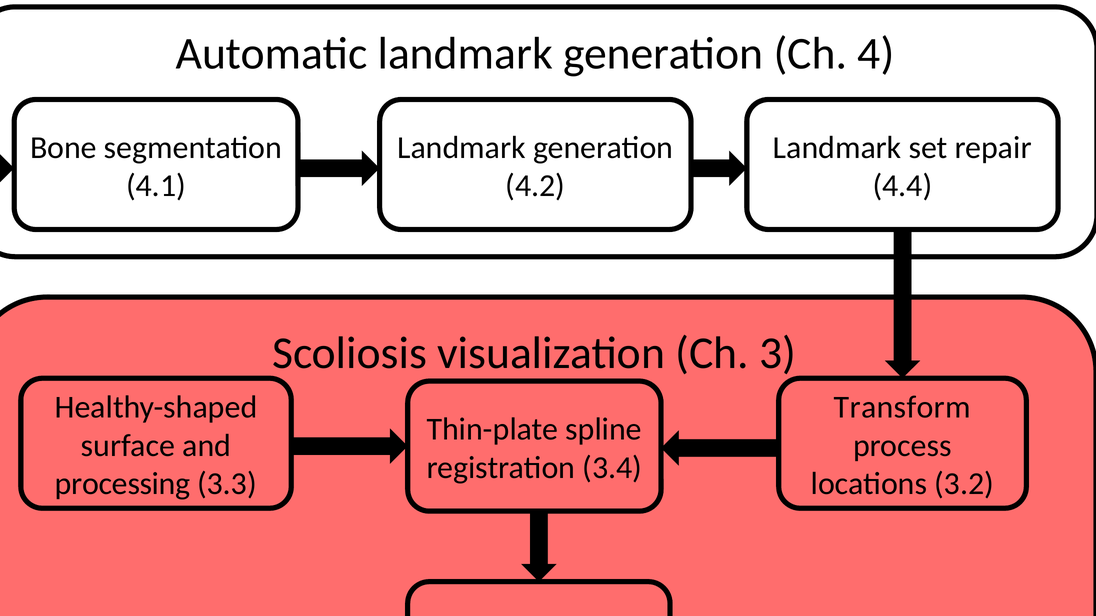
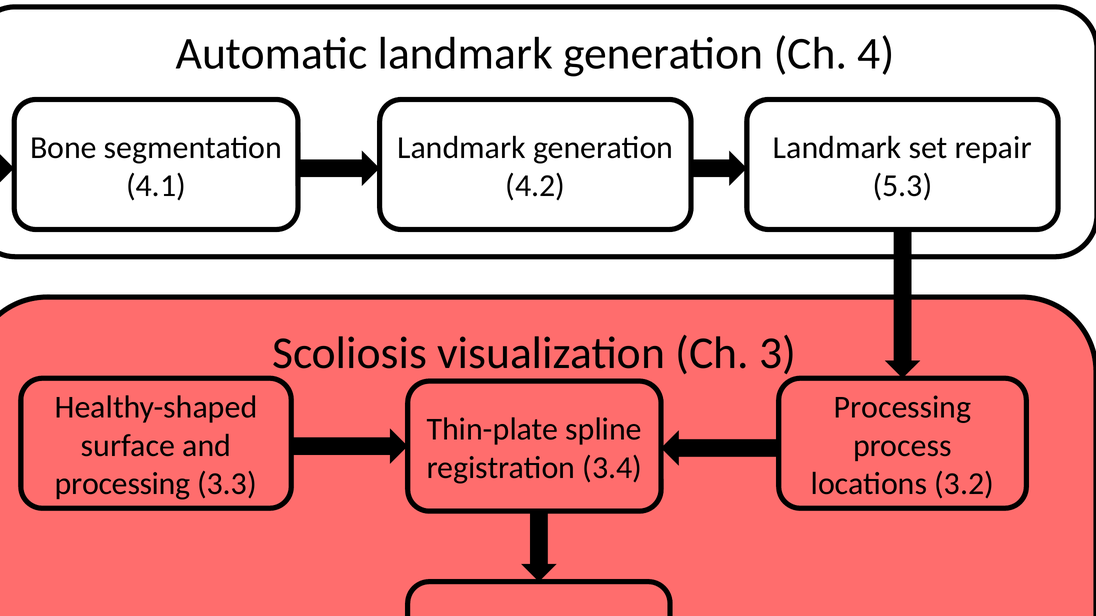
4.4: 4.4 -> 5.3
Transform at (902, 407): Transform -> Processing
